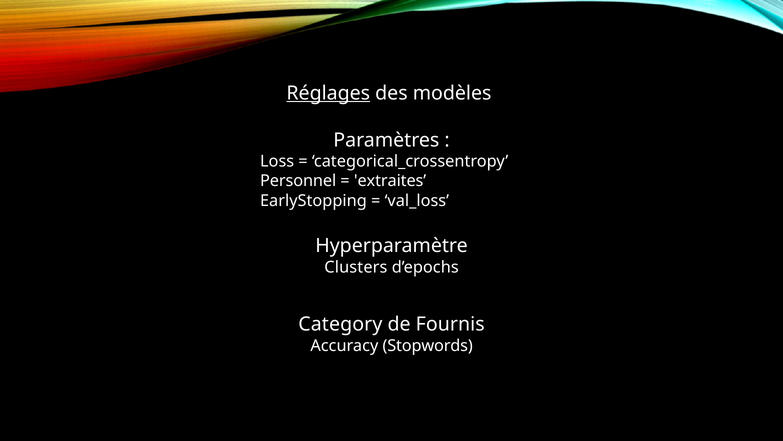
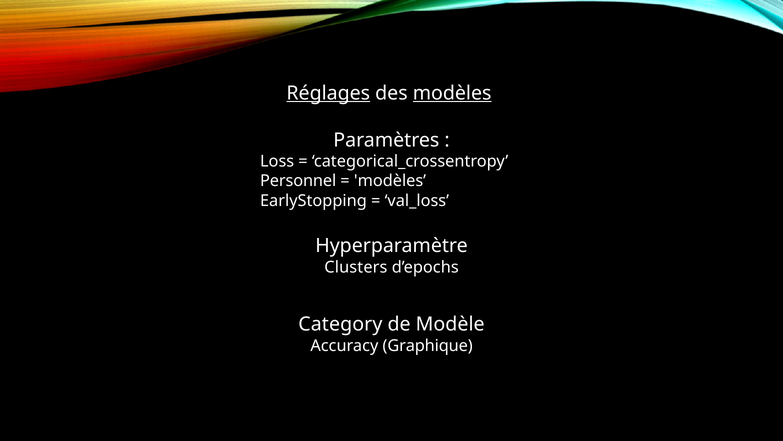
modèles at (452, 93) underline: none -> present
extraites at (390, 181): extraites -> modèles
Fournis: Fournis -> Modèle
Stopwords: Stopwords -> Graphique
